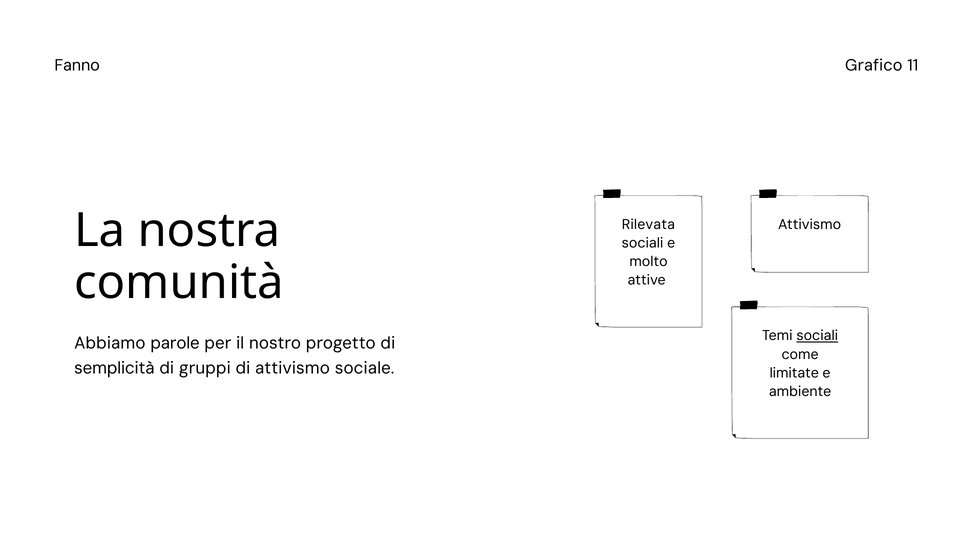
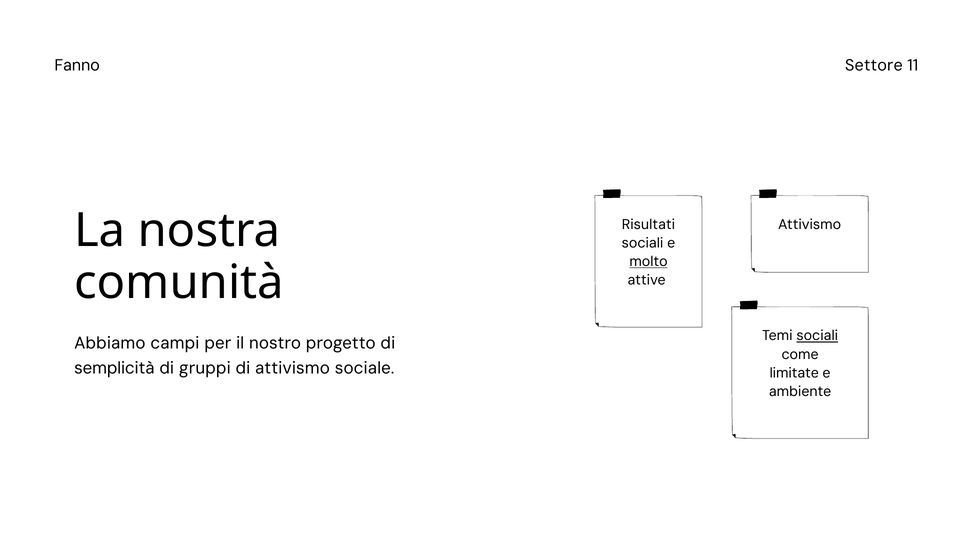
Grafico: Grafico -> Settore
Rilevata: Rilevata -> Risultati
molto underline: none -> present
parole: parole -> campi
